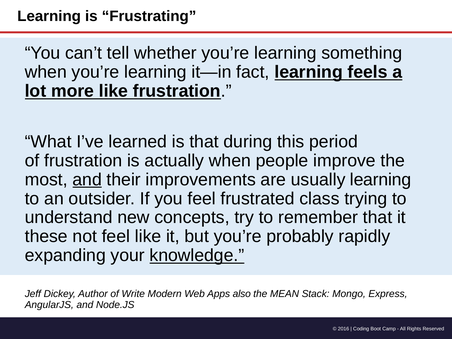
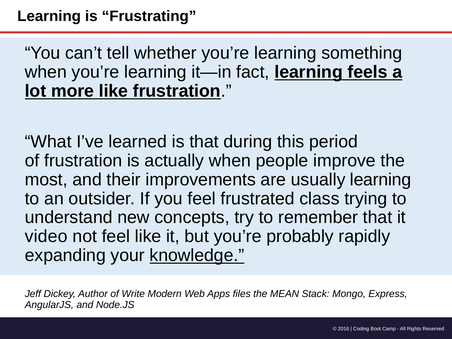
and at (87, 180) underline: present -> none
these: these -> video
also: also -> files
